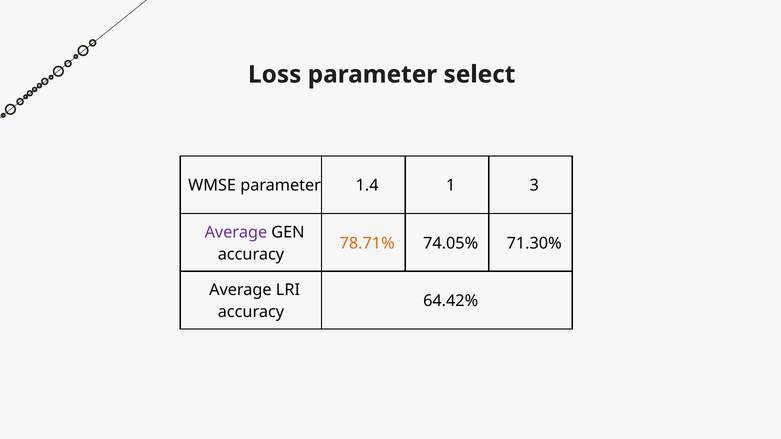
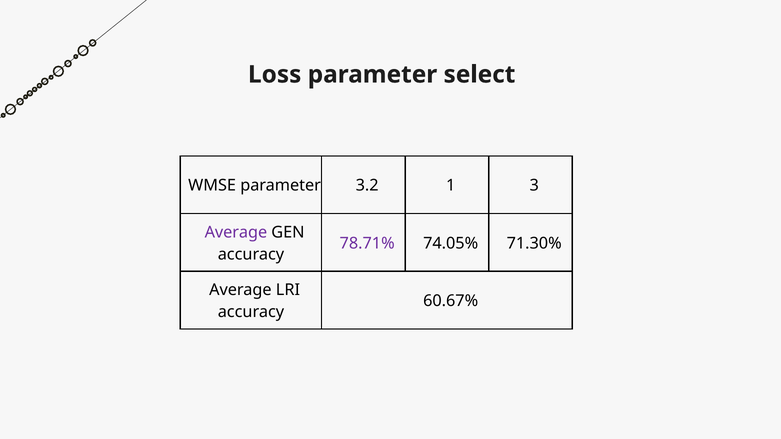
1.4: 1.4 -> 3.2
78.71% colour: orange -> purple
64.42%: 64.42% -> 60.67%
